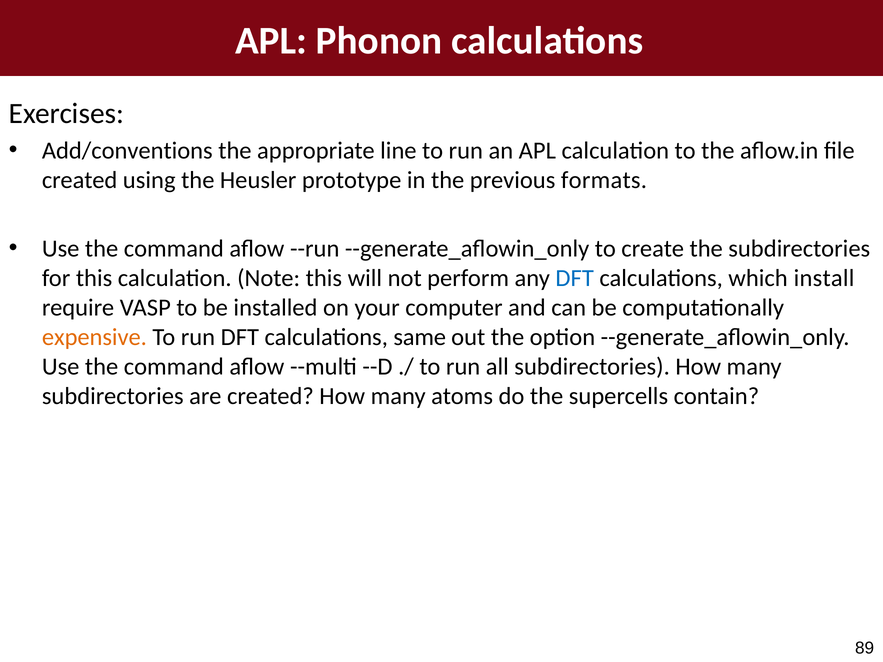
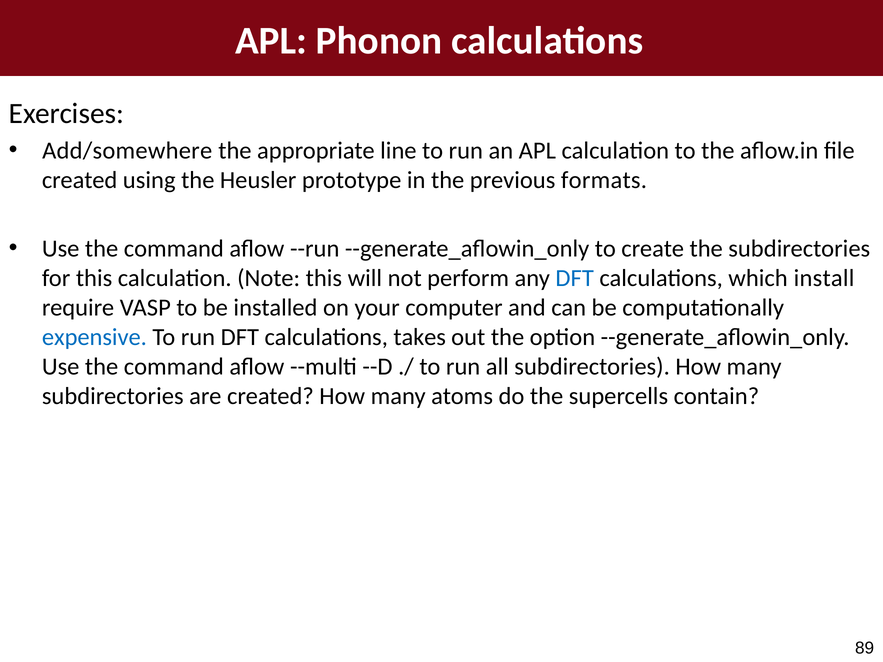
Add/conventions: Add/conventions -> Add/somewhere
expensive colour: orange -> blue
same: same -> takes
